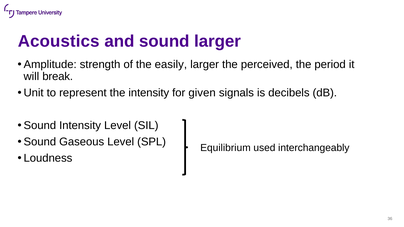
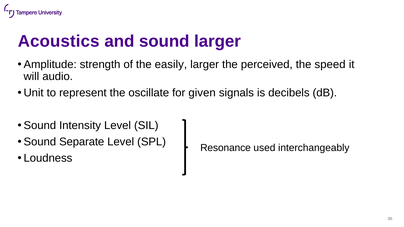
period: period -> speed
break: break -> audio
the intensity: intensity -> oscillate
Gaseous: Gaseous -> Separate
Equilibrium: Equilibrium -> Resonance
